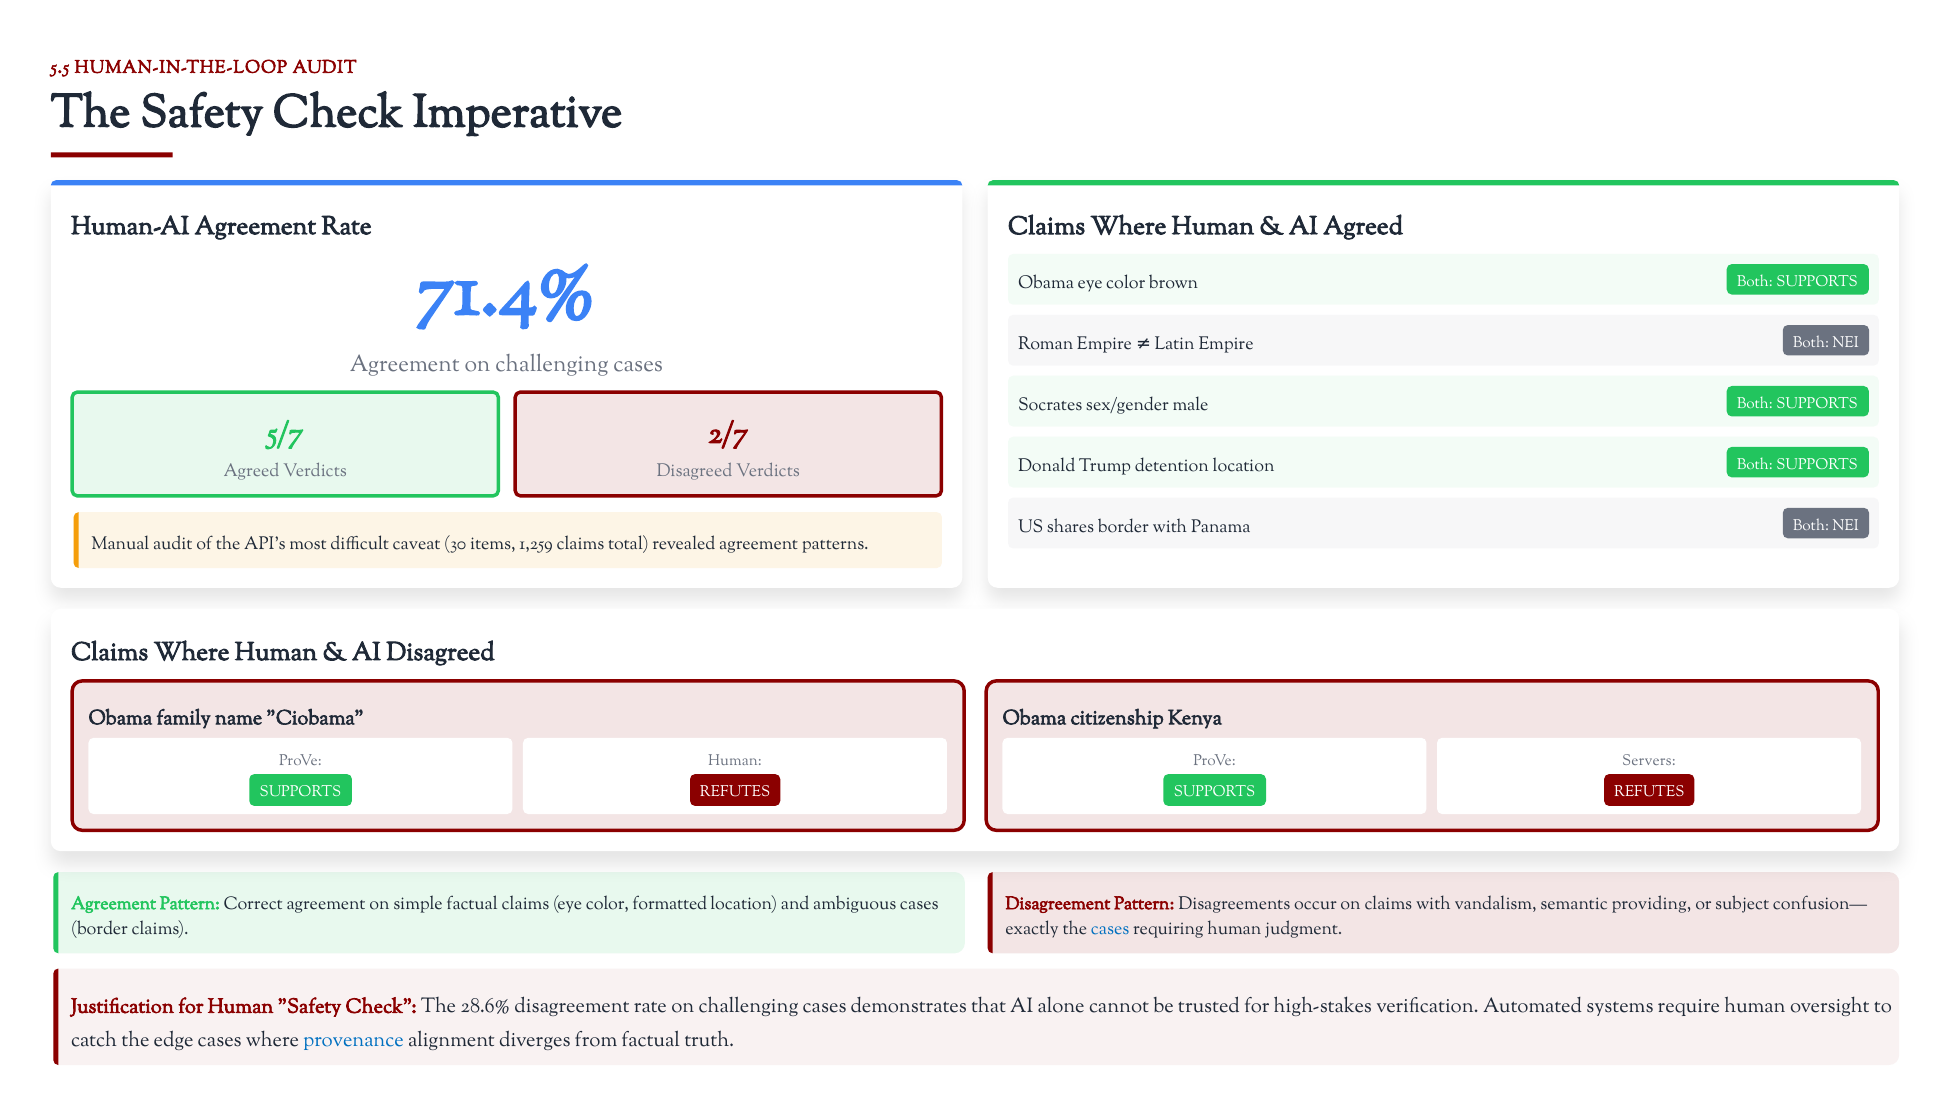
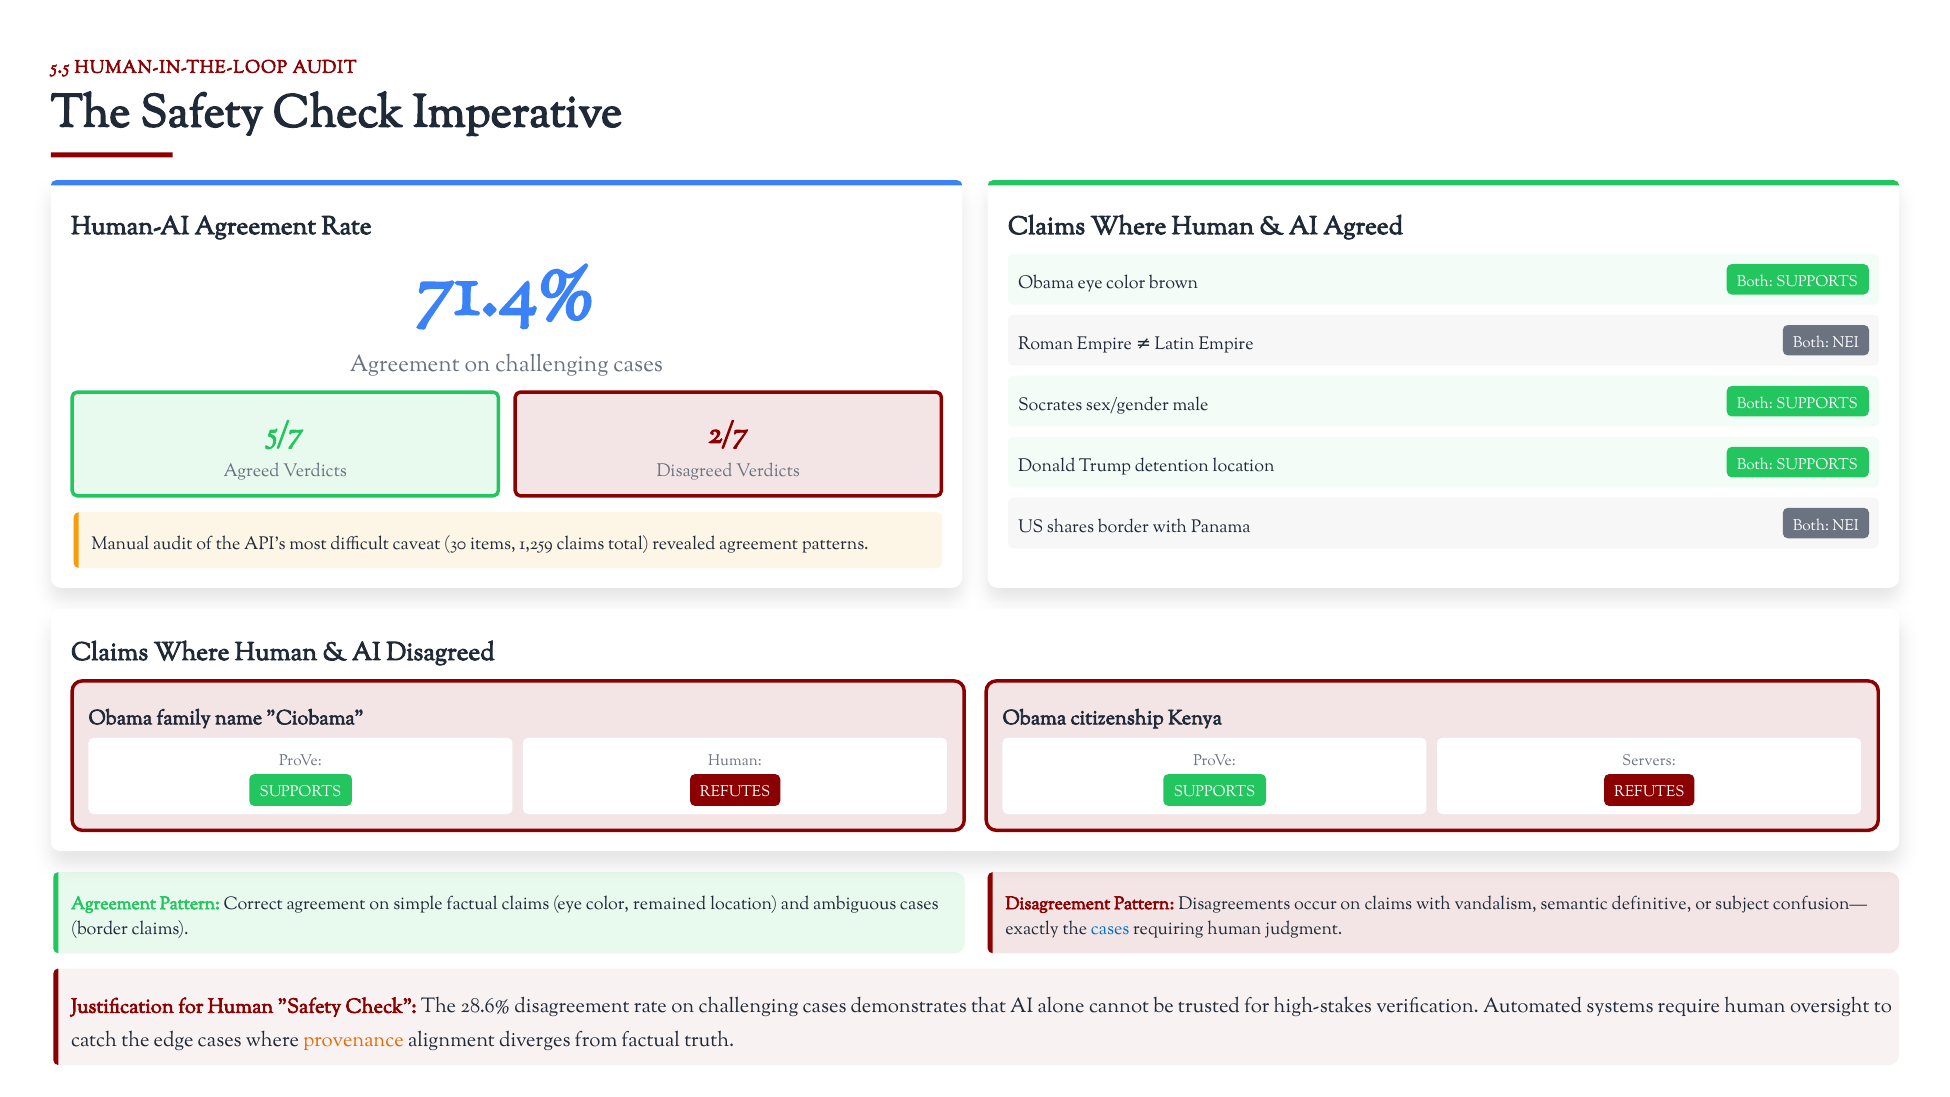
formatted: formatted -> remained
providing: providing -> definitive
provenance colour: blue -> orange
